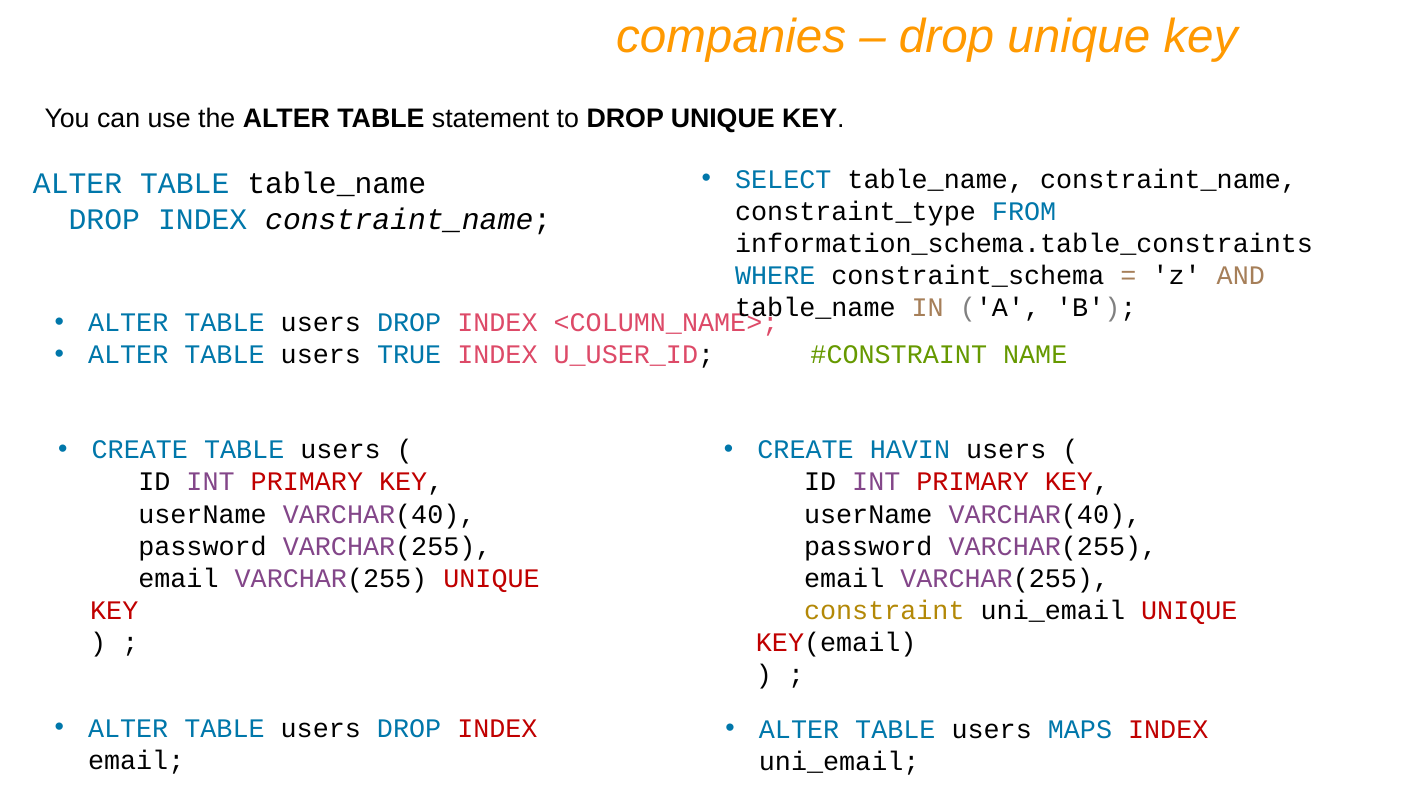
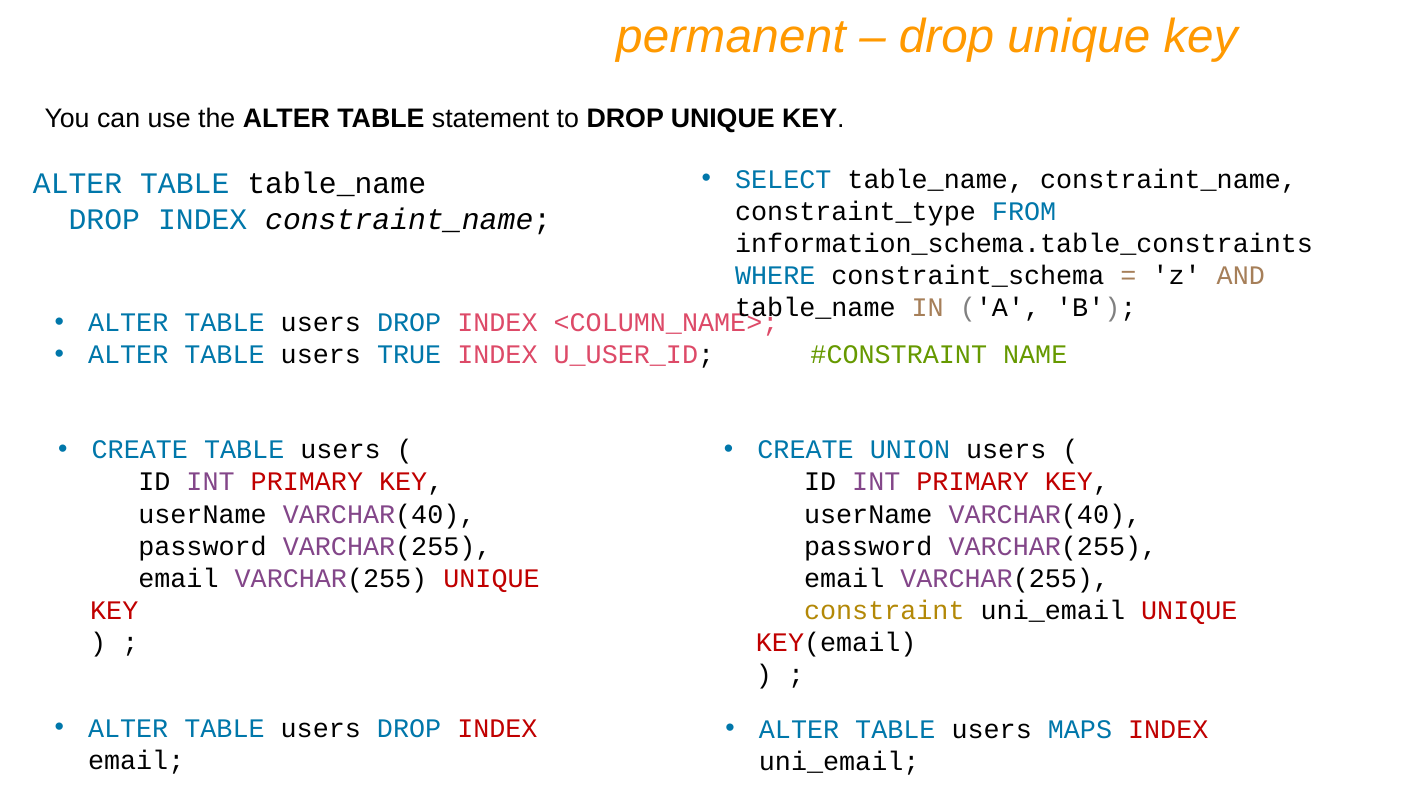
companies: companies -> permanent
HAVIN: HAVIN -> UNION
